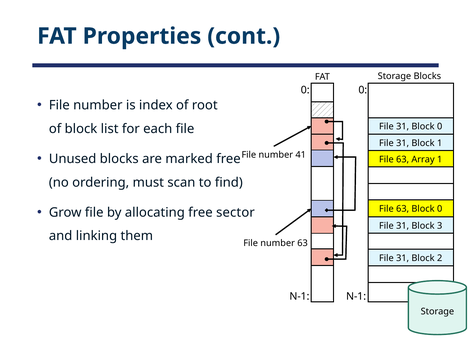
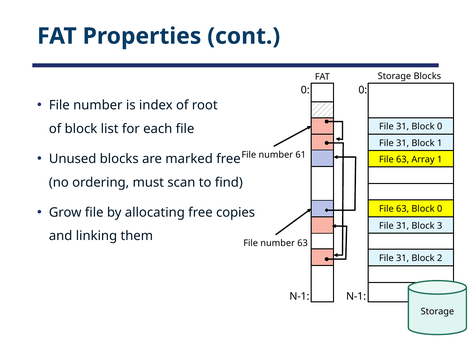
41: 41 -> 61
sector: sector -> copies
